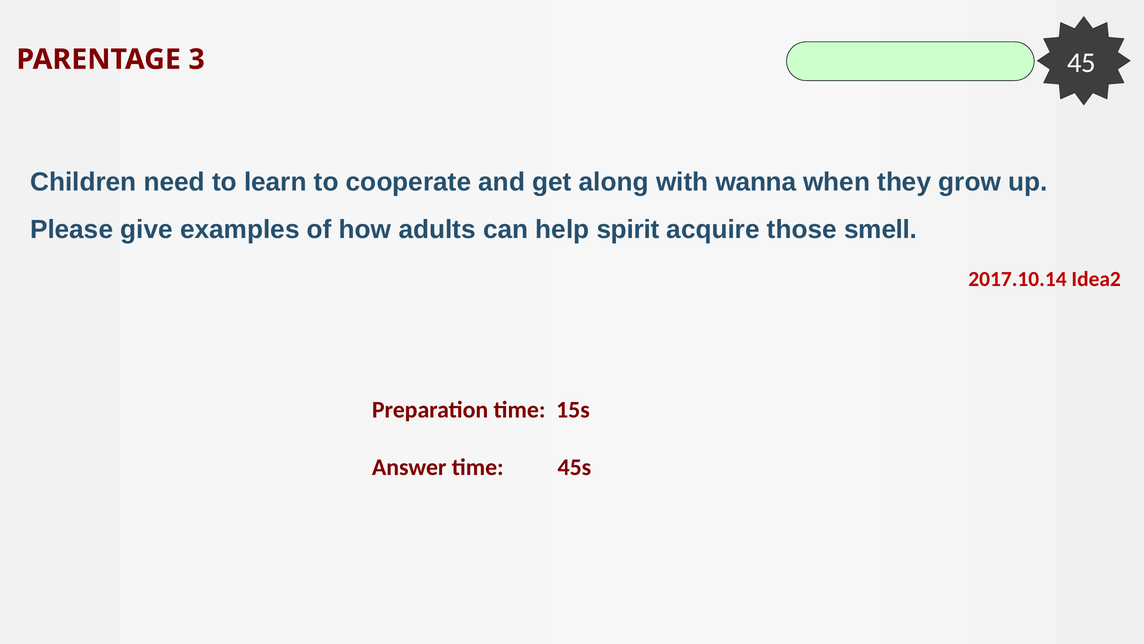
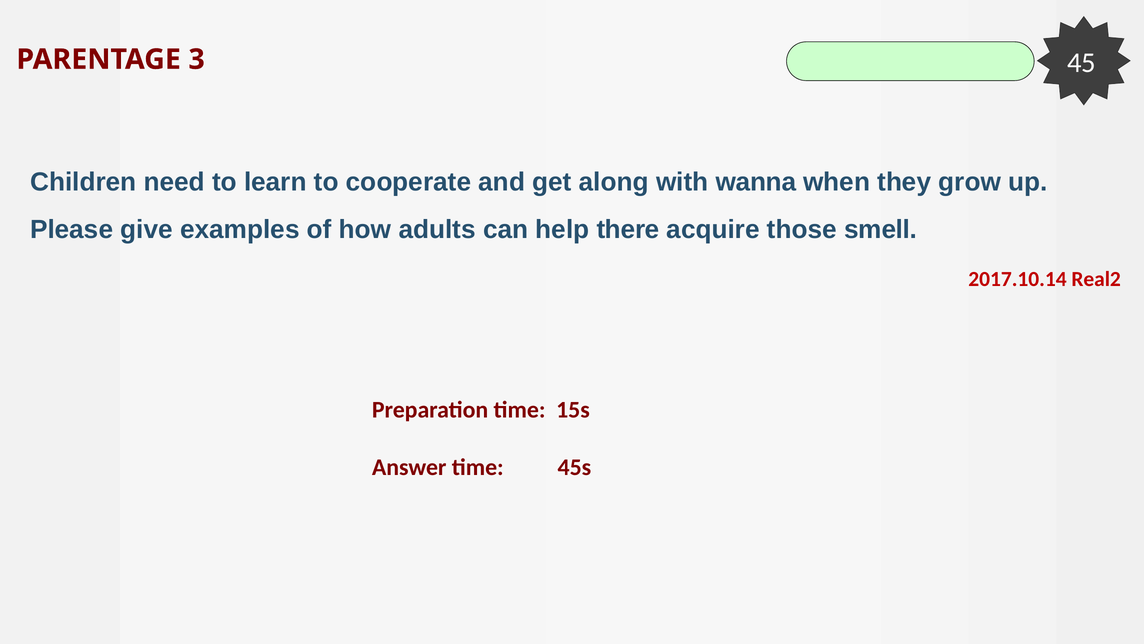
spirit: spirit -> there
Idea2: Idea2 -> Real2
